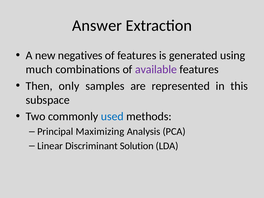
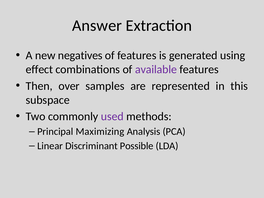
much: much -> effect
only: only -> over
used colour: blue -> purple
Solution: Solution -> Possible
